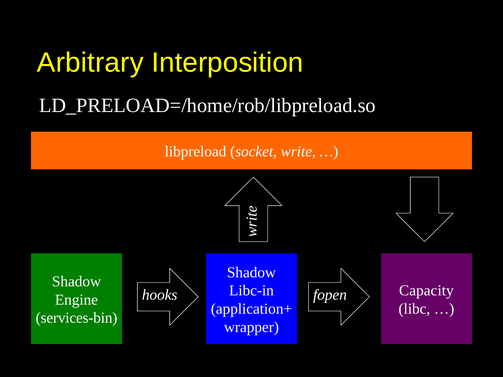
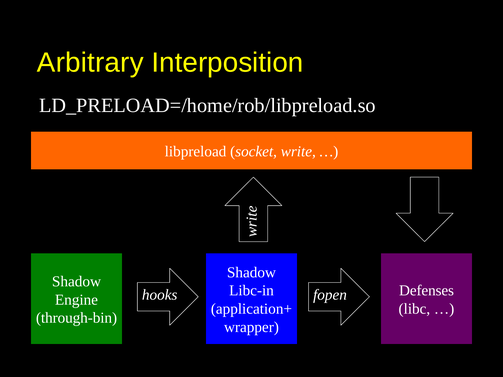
Capacity: Capacity -> Defenses
services-bin: services-bin -> through-bin
